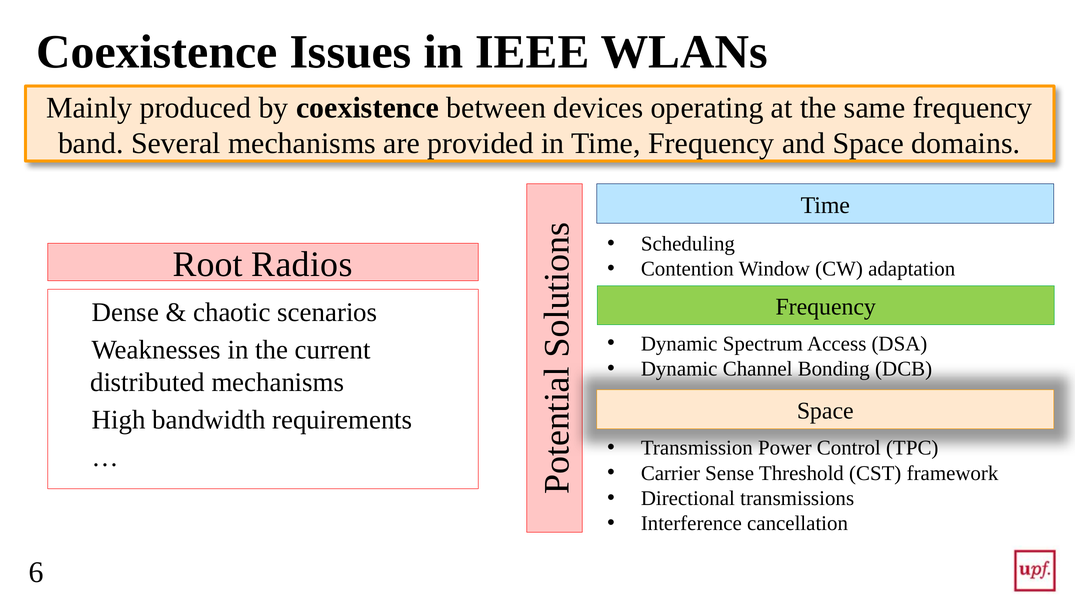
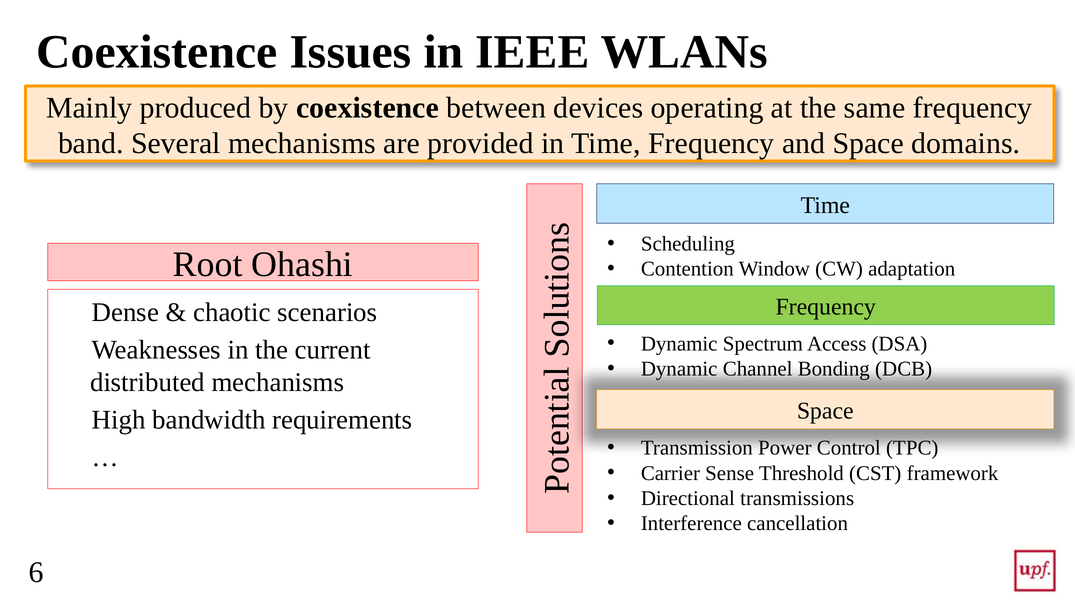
Radios: Radios -> Ohashi
